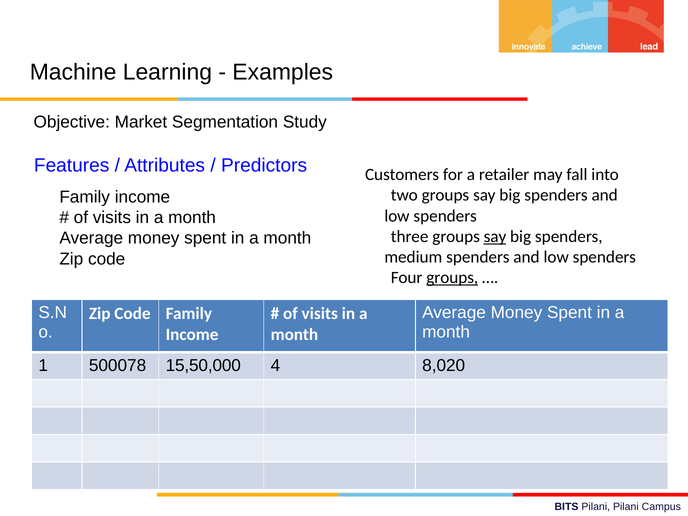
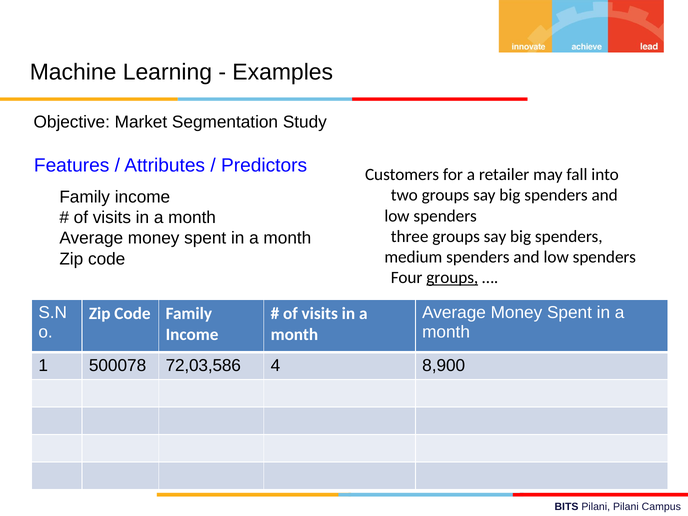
say at (495, 236) underline: present -> none
15,50,000: 15,50,000 -> 72,03,586
8,020: 8,020 -> 8,900
